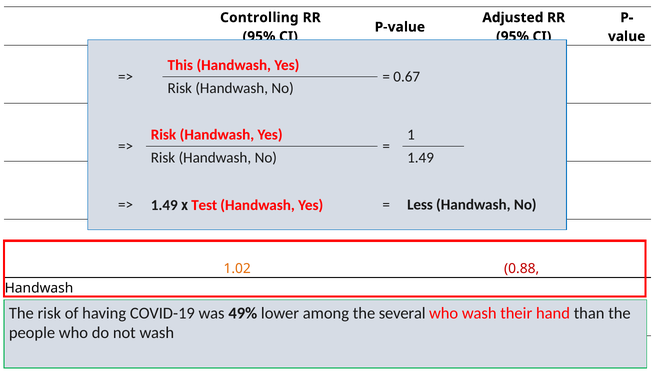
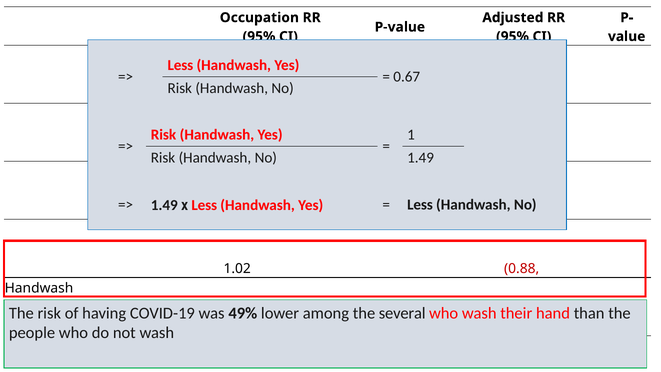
Controlling at (259, 18): Controlling -> Occupation
This at (180, 65): This -> Less
x Test: Test -> Less
1.02 at (237, 269) colour: orange -> black
